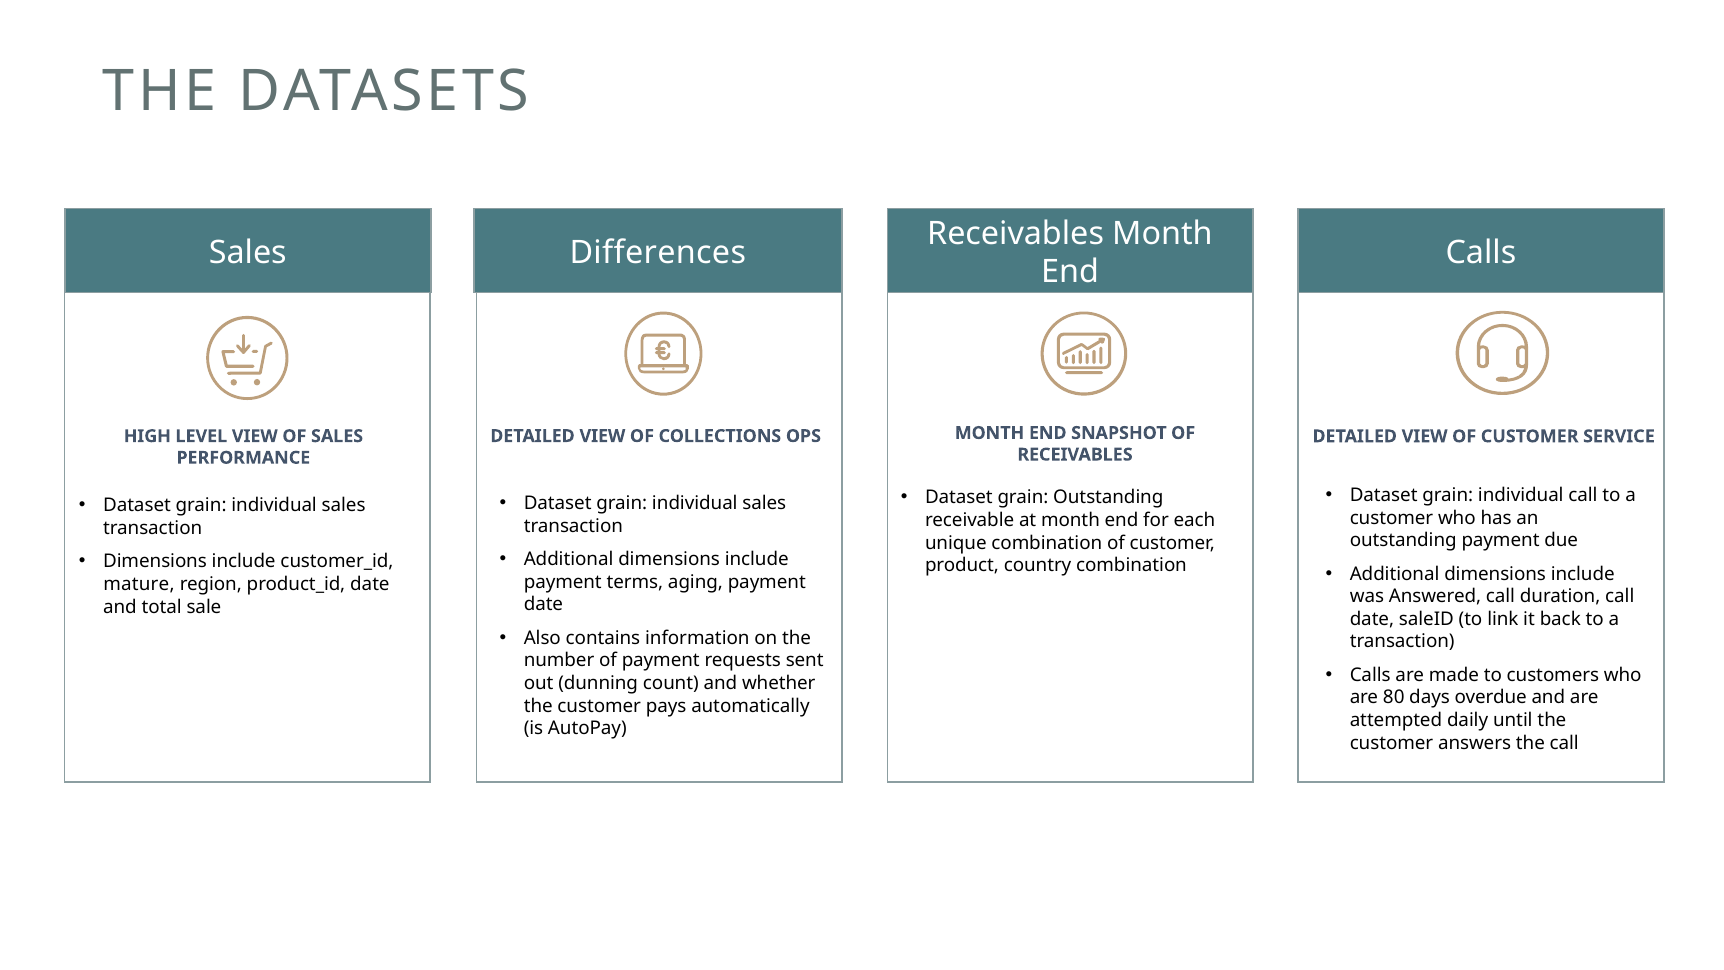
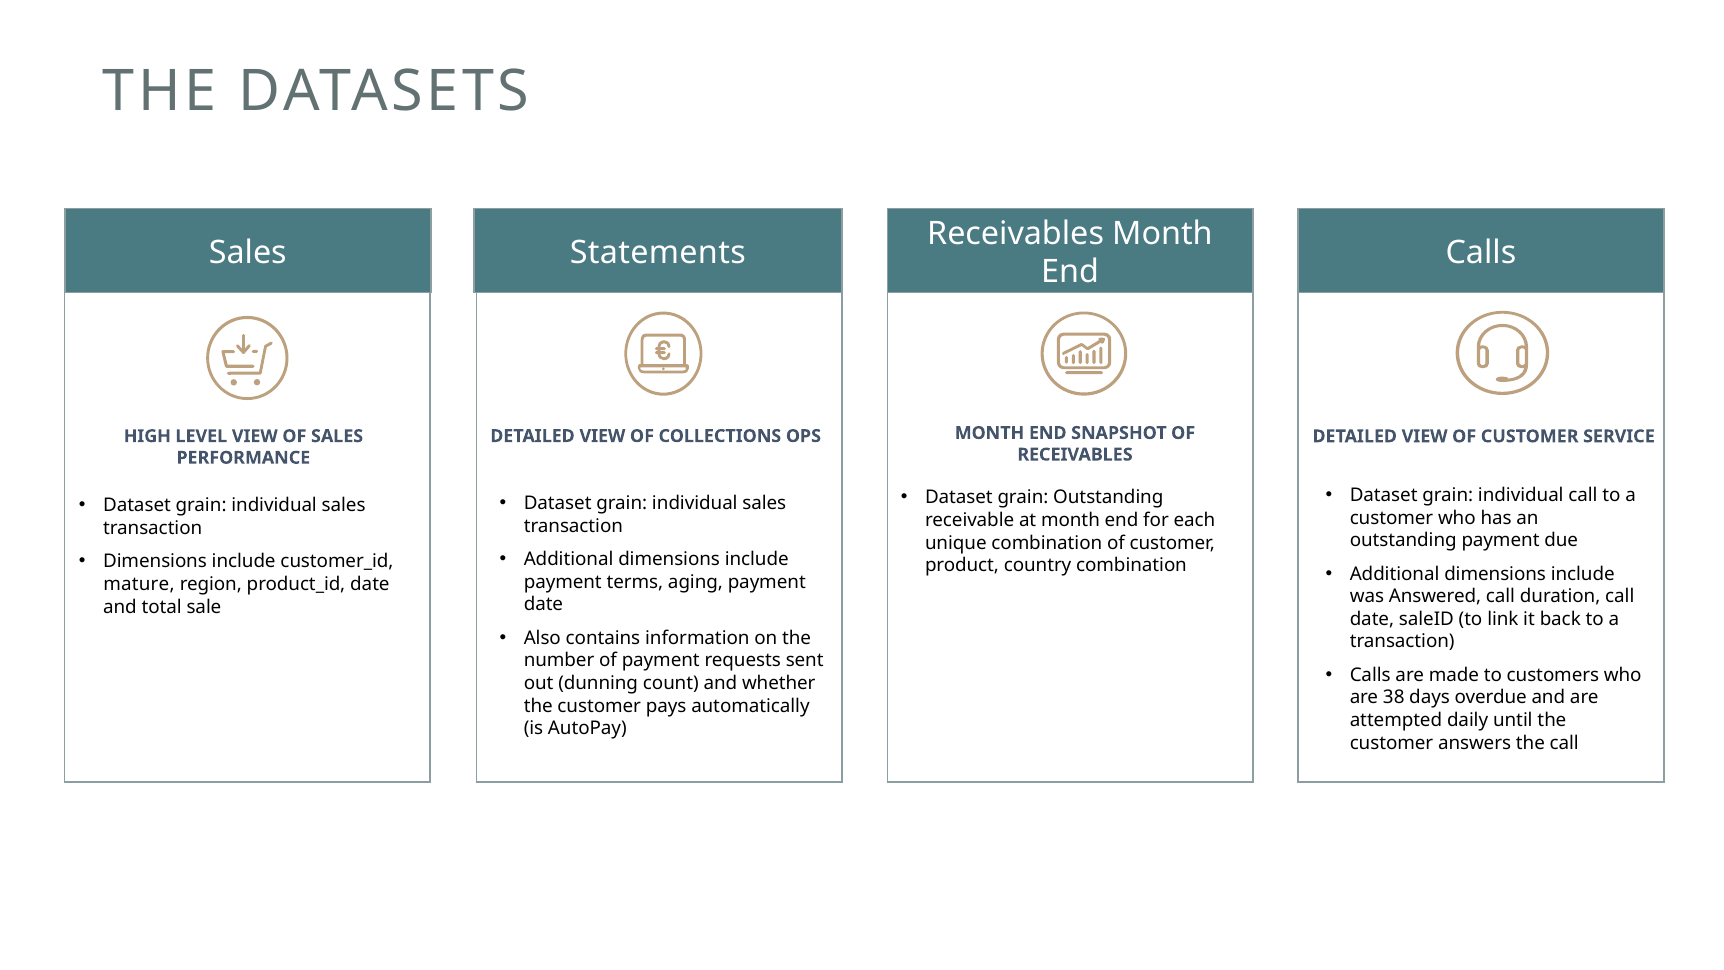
Differences: Differences -> Statements
80: 80 -> 38
